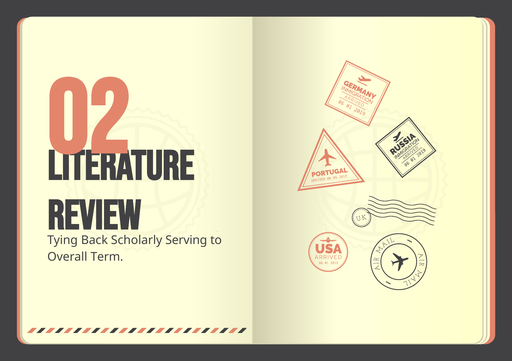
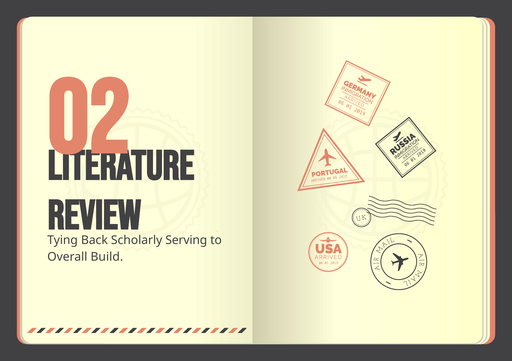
Term: Term -> Build
